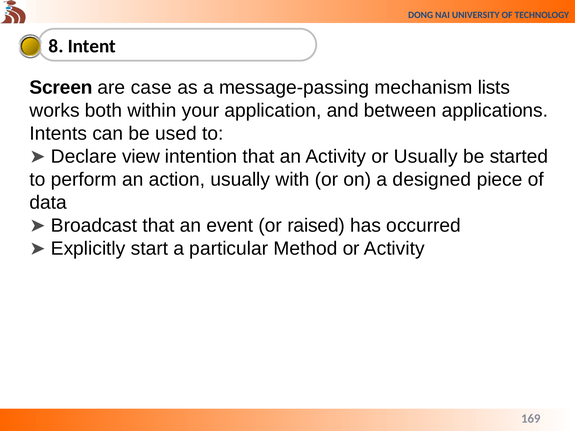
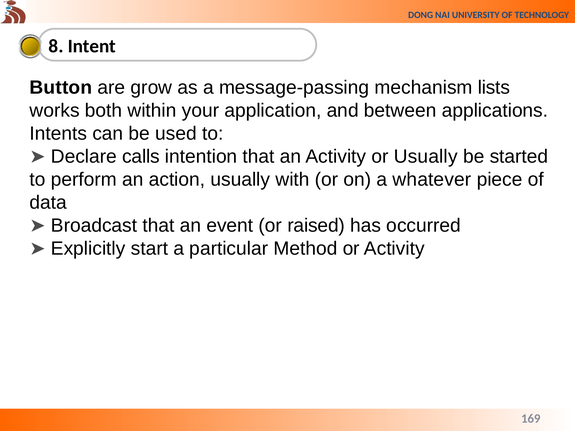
Screen: Screen -> Button
case: case -> grow
view: view -> calls
designed: designed -> whatever
